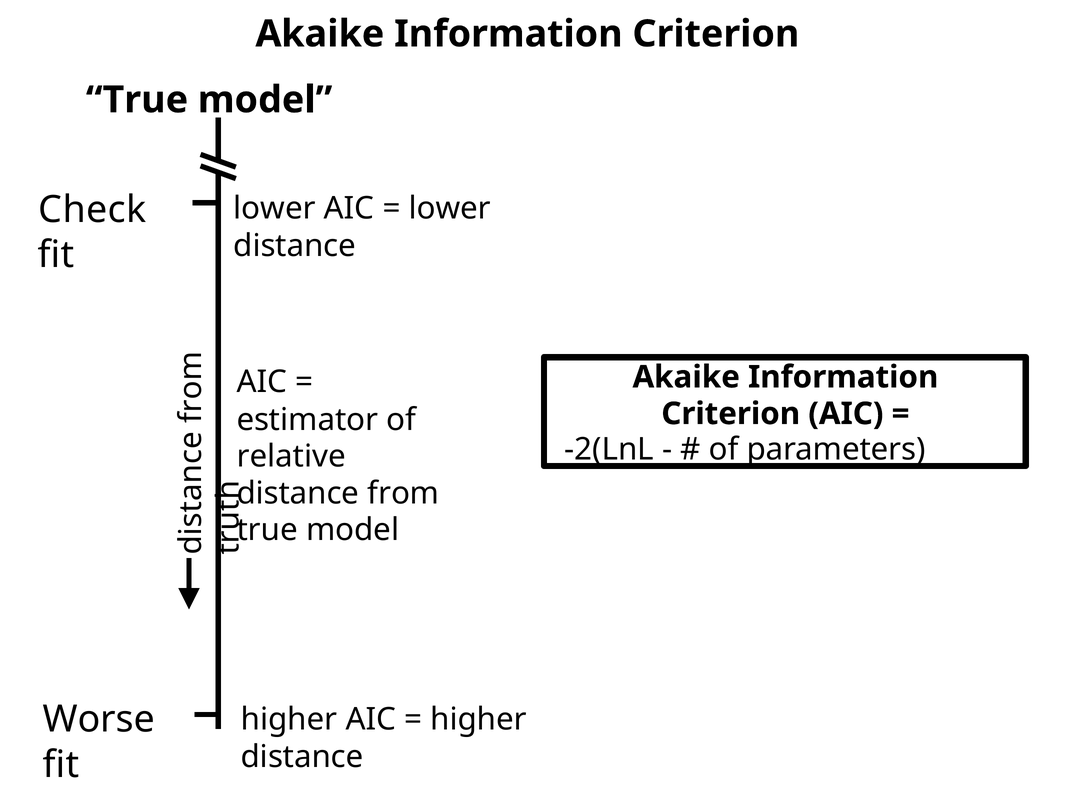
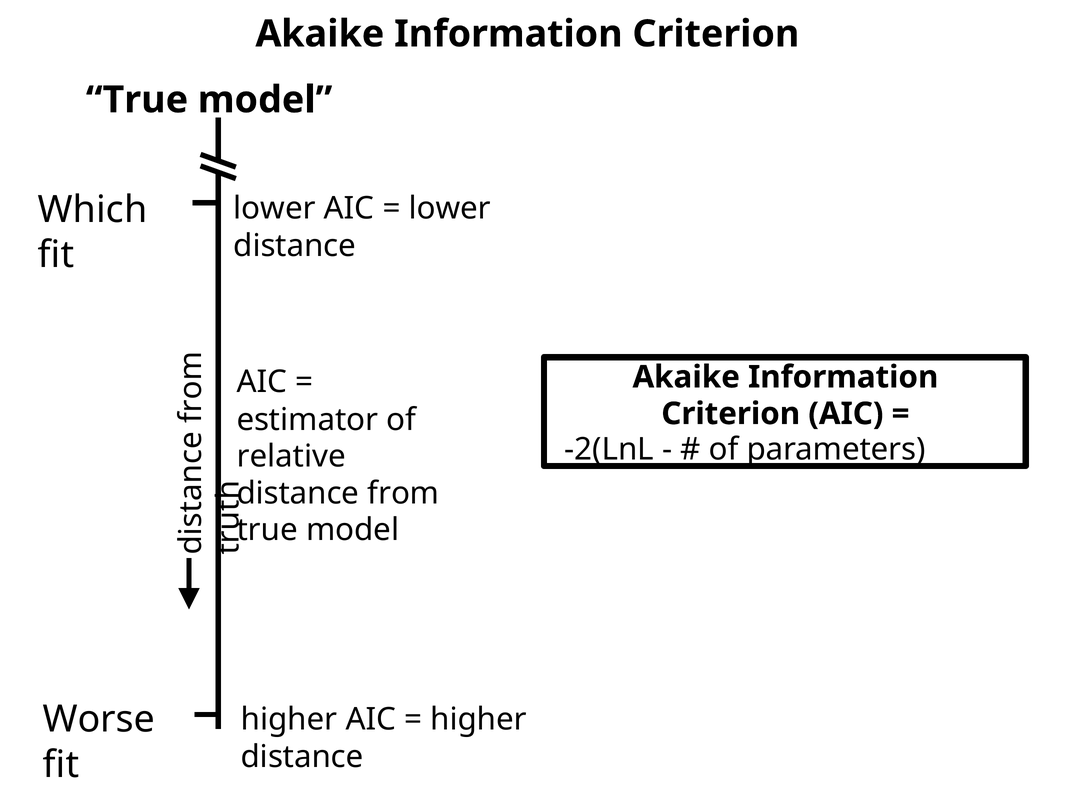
Check: Check -> Which
